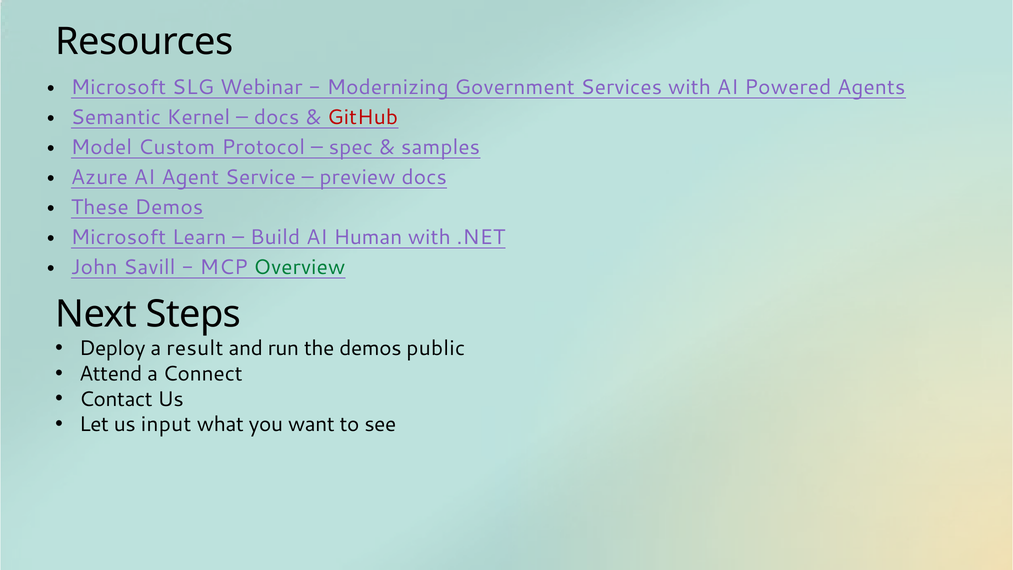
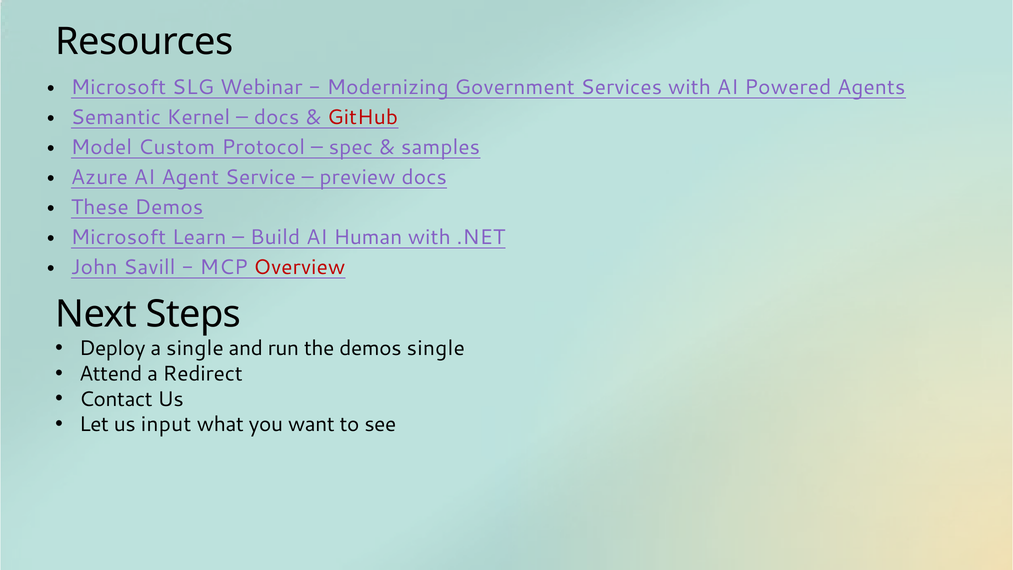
Overview colour: green -> red
a result: result -> single
demos public: public -> single
Connect: Connect -> Redirect
